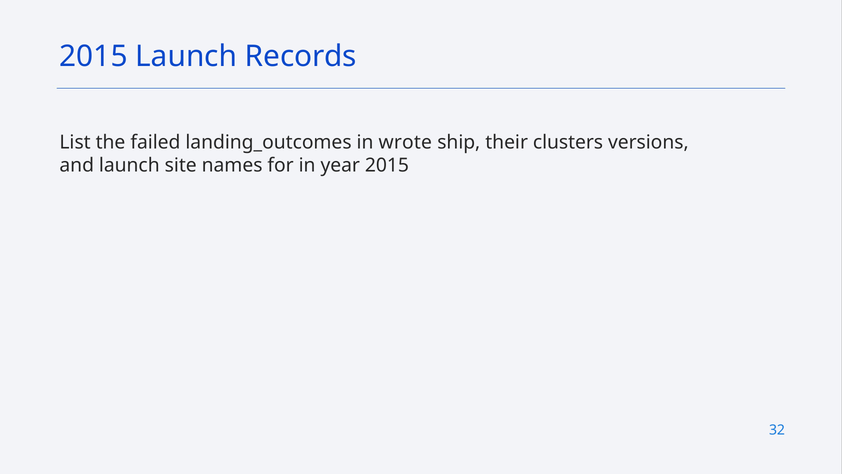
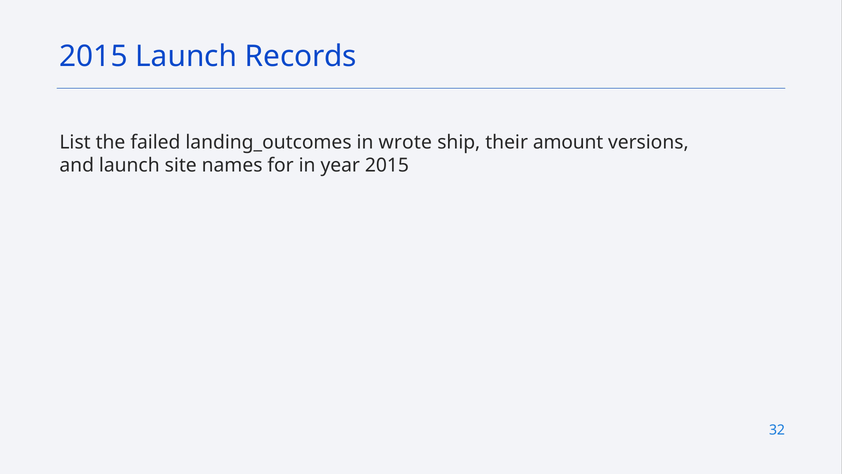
clusters: clusters -> amount
